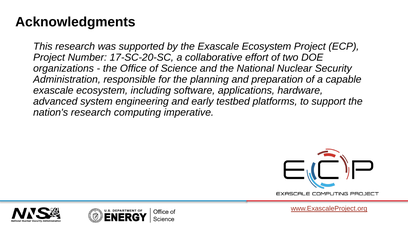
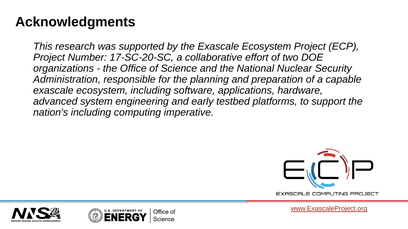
nation's research: research -> including
